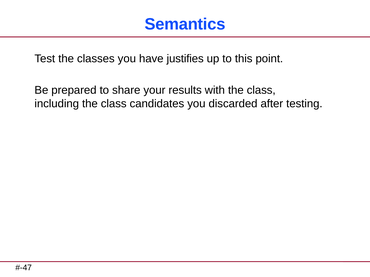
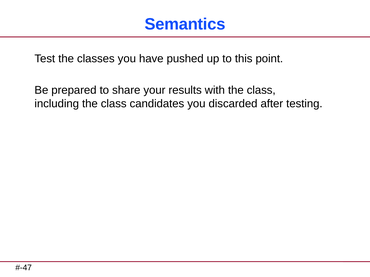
justifies: justifies -> pushed
